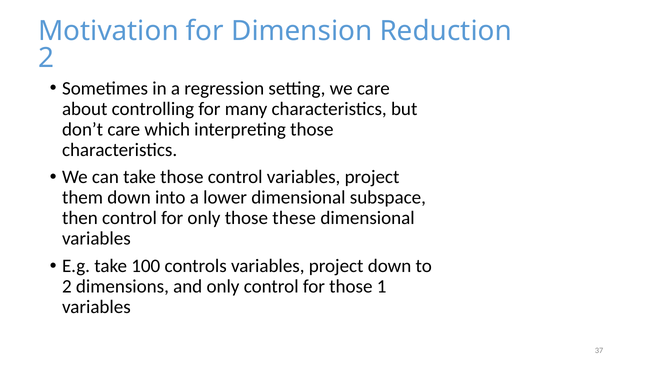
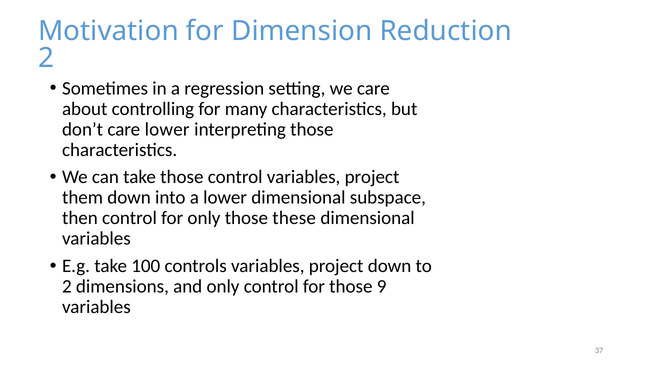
care which: which -> lower
1: 1 -> 9
